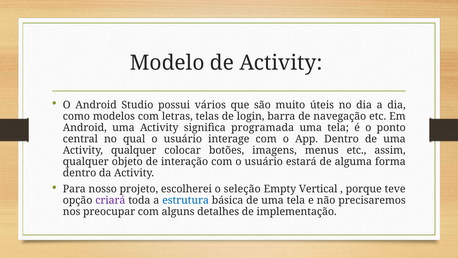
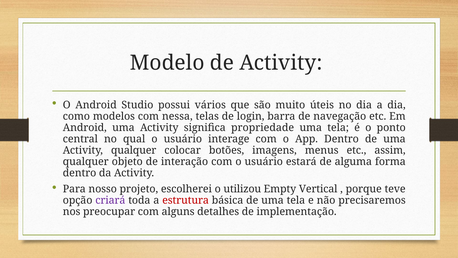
letras: letras -> nessa
programada: programada -> propriedade
seleção: seleção -> utilizou
estrutura colour: blue -> red
